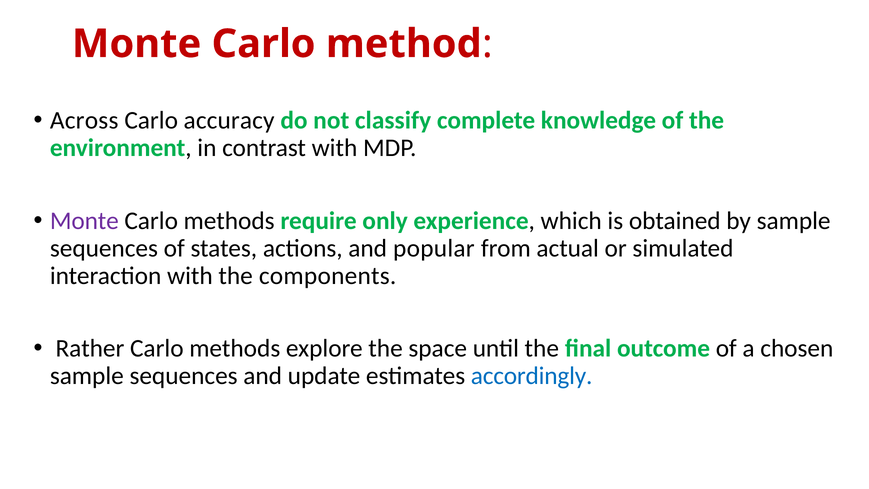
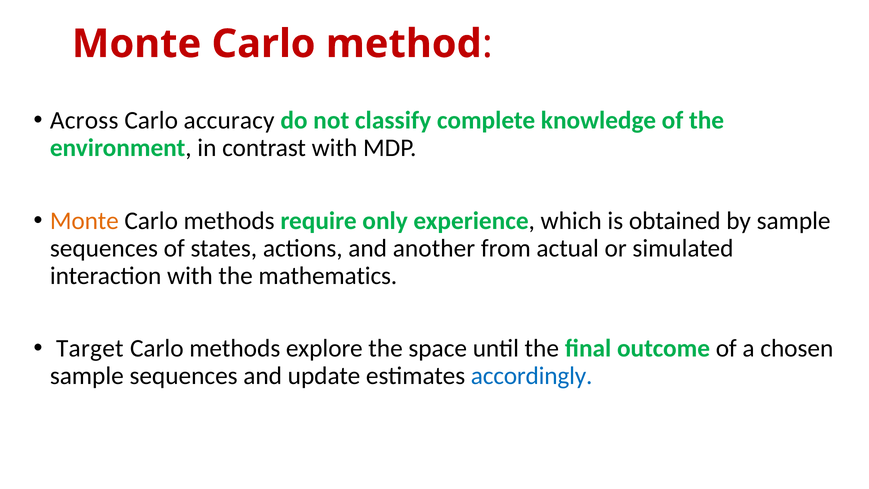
Monte at (84, 221) colour: purple -> orange
popular: popular -> another
components: components -> mathematics
Rather: Rather -> Target
